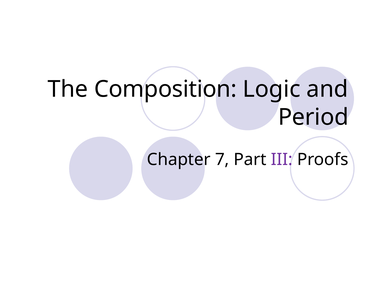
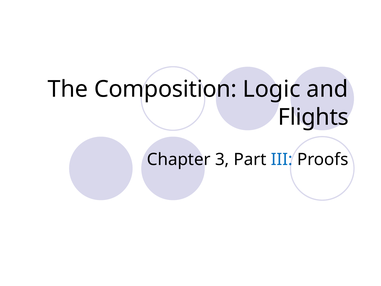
Period: Period -> Flights
7: 7 -> 3
III colour: purple -> blue
